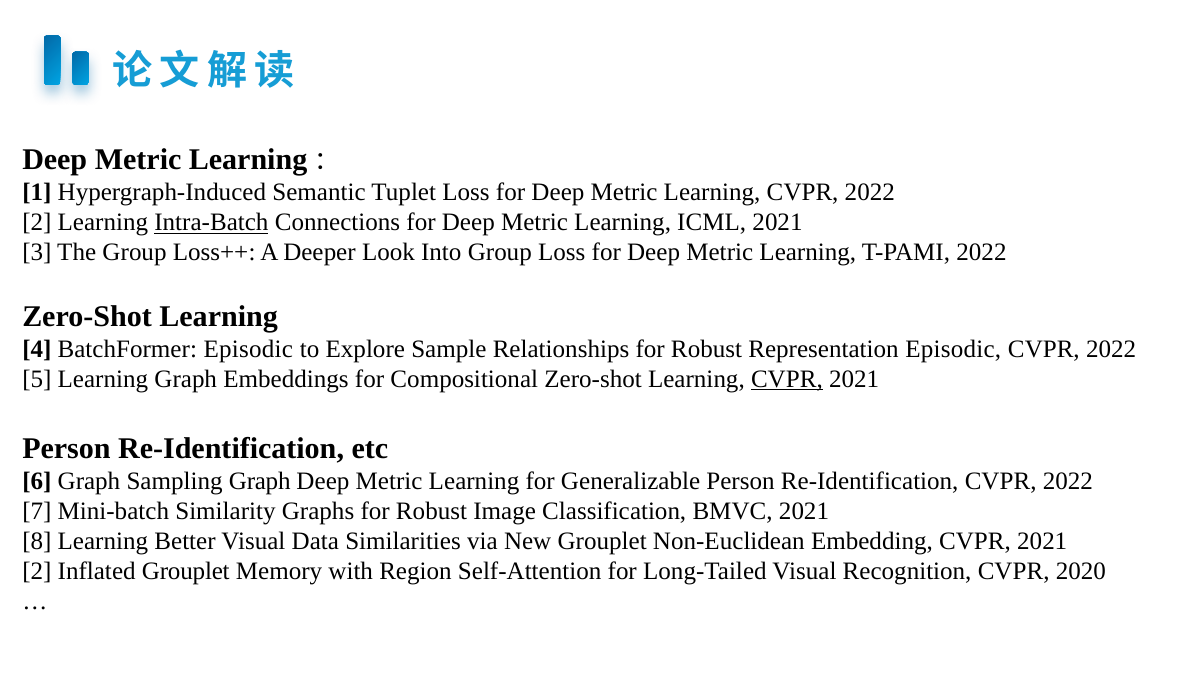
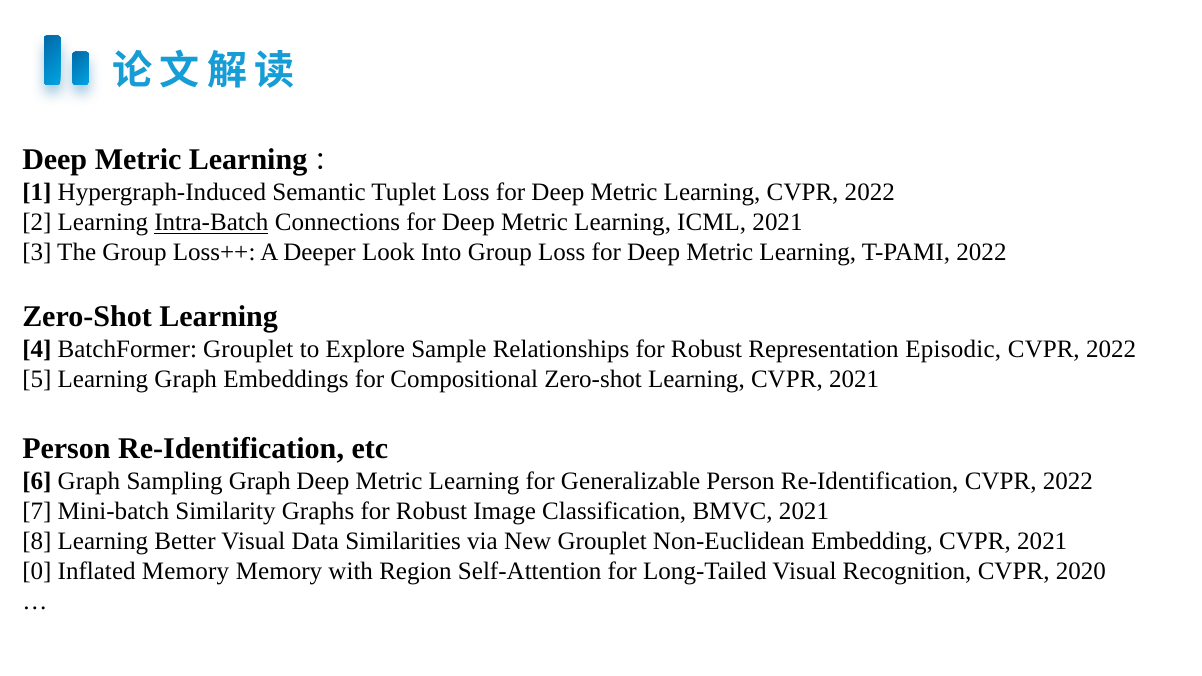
BatchFormer Episodic: Episodic -> Grouplet
CVPR at (787, 379) underline: present -> none
2 at (37, 571): 2 -> 0
Inflated Grouplet: Grouplet -> Memory
